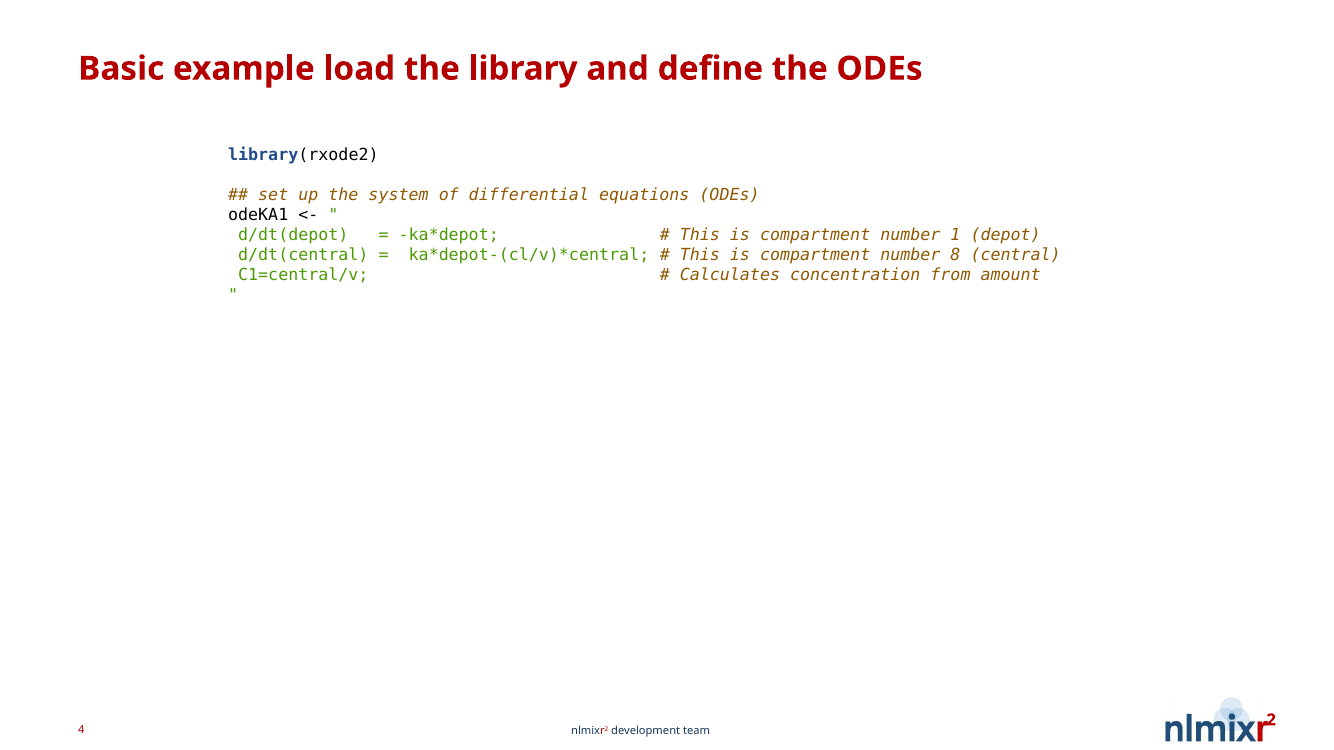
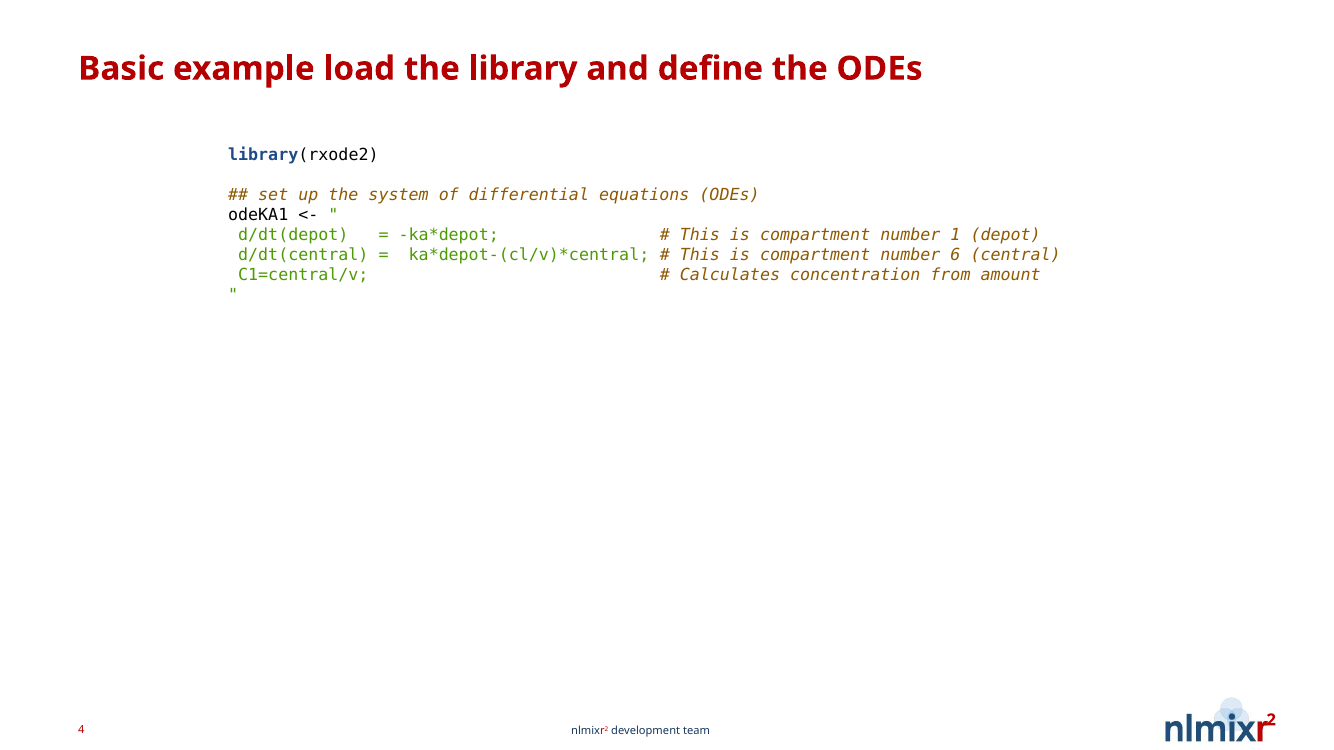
8: 8 -> 6
